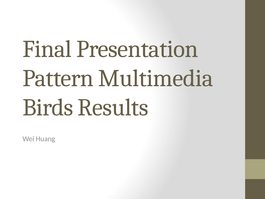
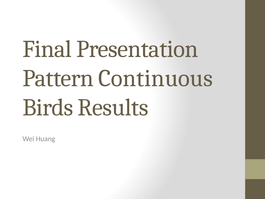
Multimedia: Multimedia -> Continuous
